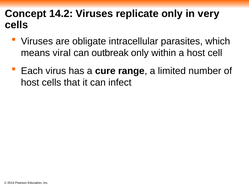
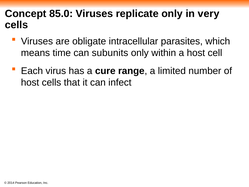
14.2: 14.2 -> 85.0
viral: viral -> time
outbreak: outbreak -> subunits
